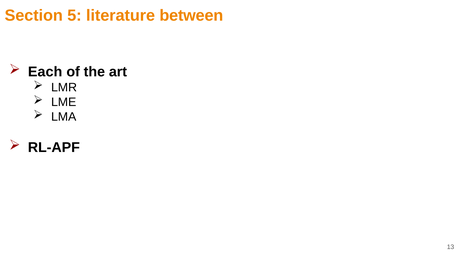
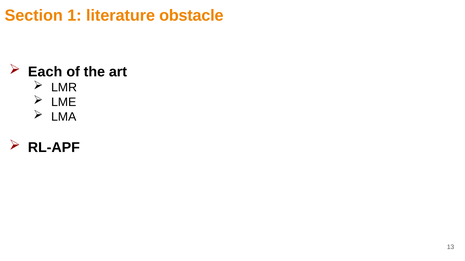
5: 5 -> 1
between: between -> obstacle
